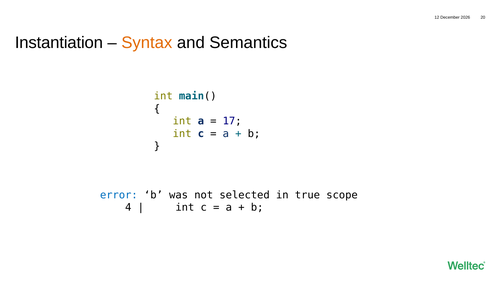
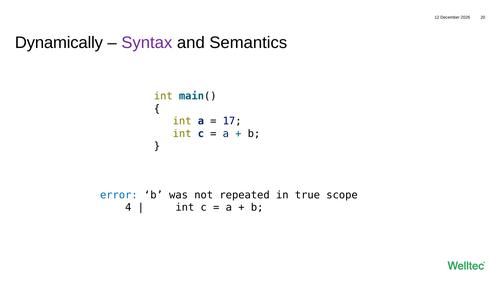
Instantiation: Instantiation -> Dynamically
Syntax colour: orange -> purple
selected: selected -> repeated
